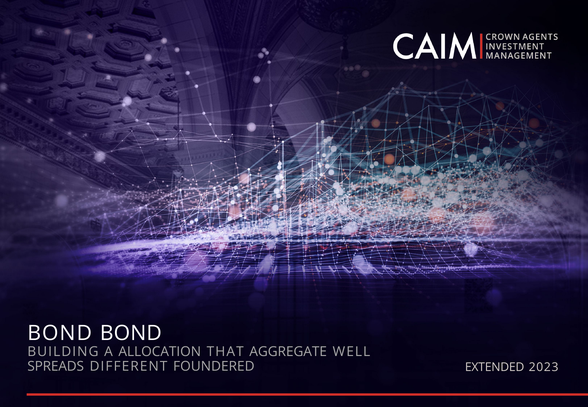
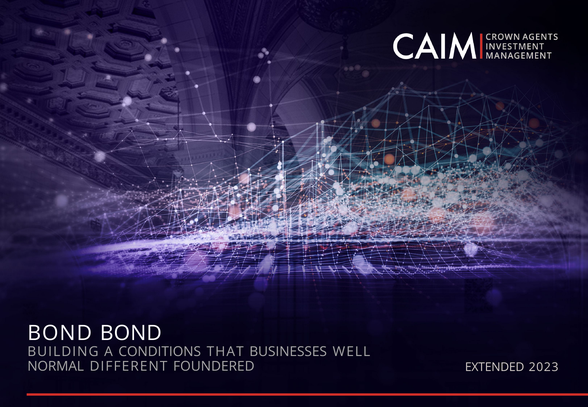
ALLOCATION: ALLOCATION -> CONDITIONS
AGGREGATE: AGGREGATE -> BUSINESSES
SPREADS: SPREADS -> NORMAL
